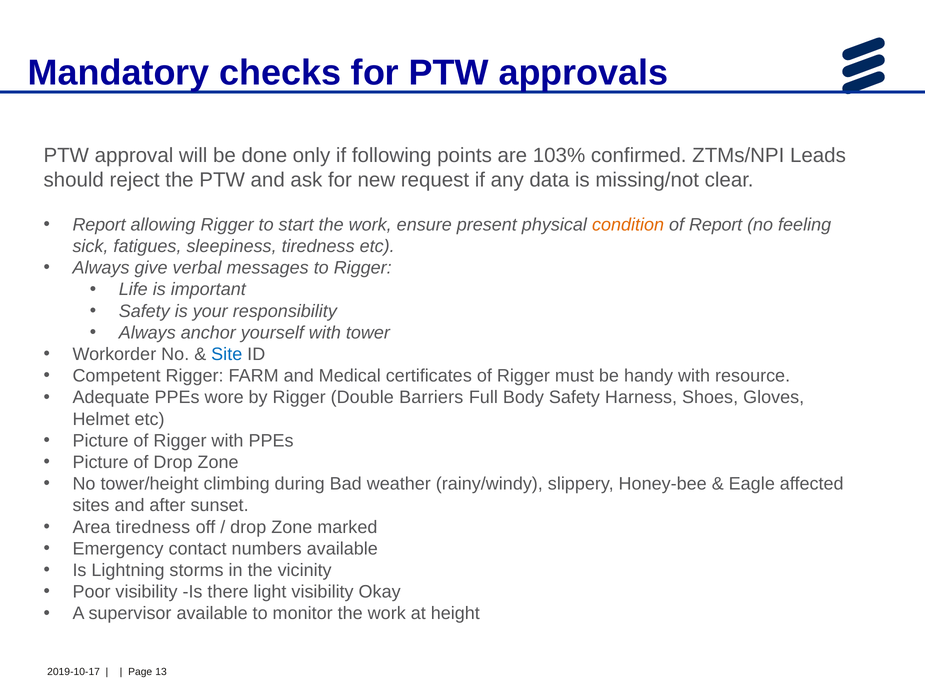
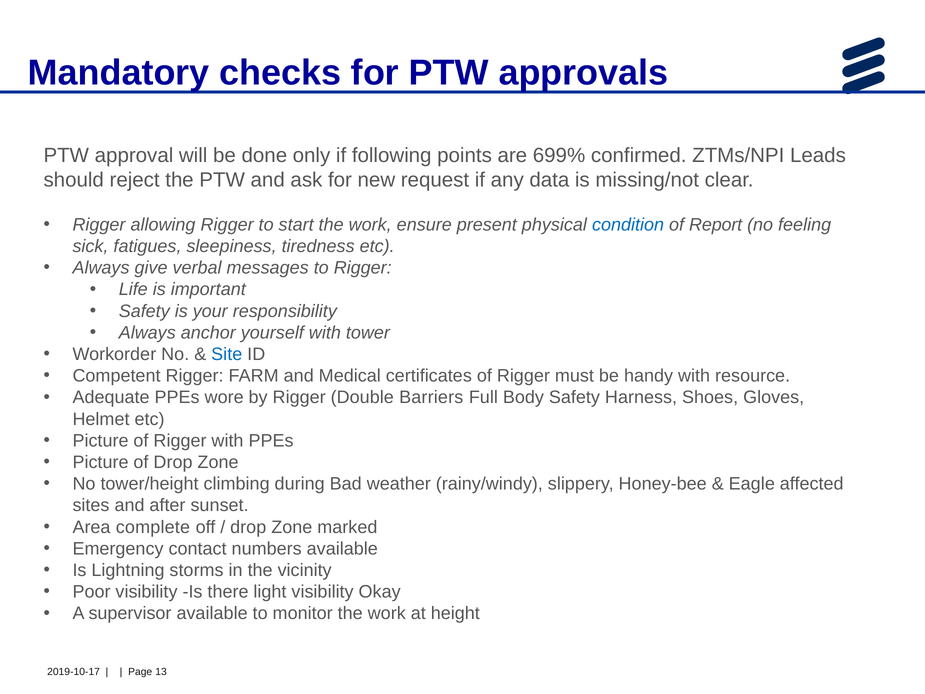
103%: 103% -> 699%
Report at (99, 225): Report -> Rigger
condition colour: orange -> blue
Area tiredness: tiredness -> complete
